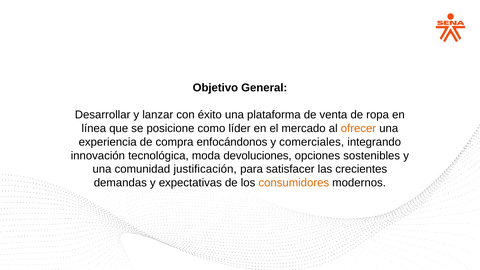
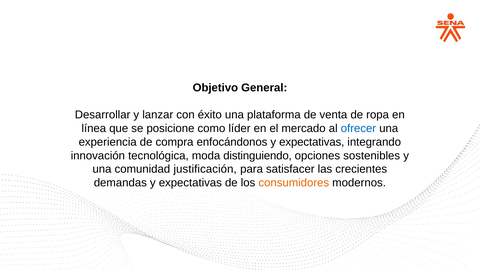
ofrecer colour: orange -> blue
comerciales at (312, 142): comerciales -> expectativas
devoluciones: devoluciones -> distinguiendo
